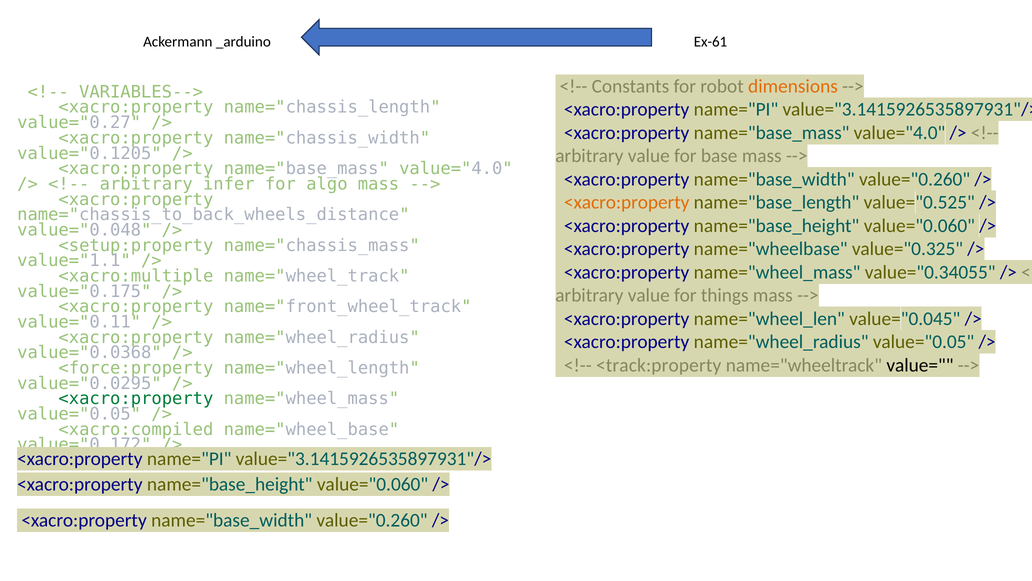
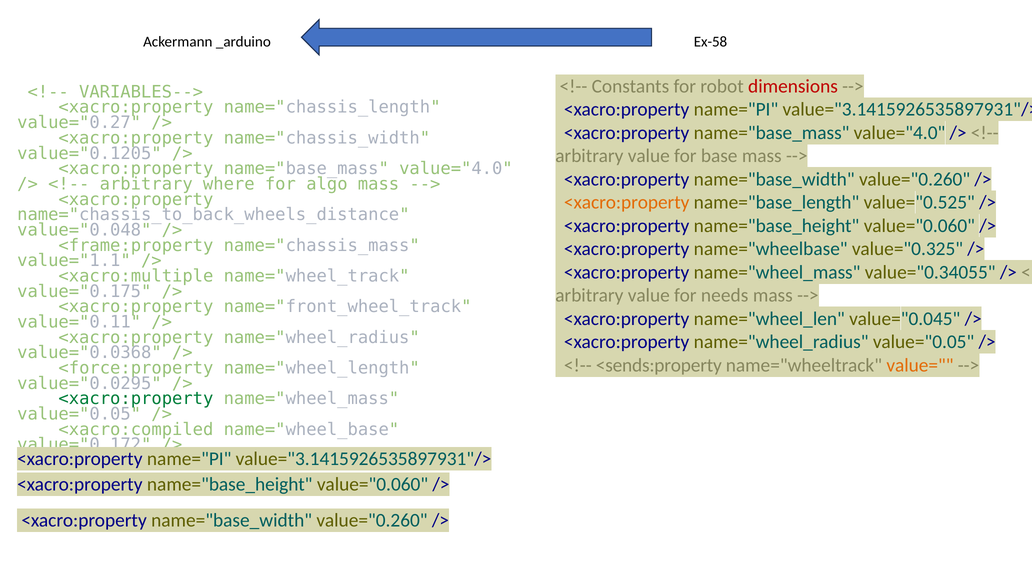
Ex-61: Ex-61 -> Ex-58
dimensions colour: orange -> red
infer: infer -> where
<setup:property: <setup:property -> <frame:property
things: things -> needs
<track:property: <track:property -> <sends:property
value= colour: black -> orange
